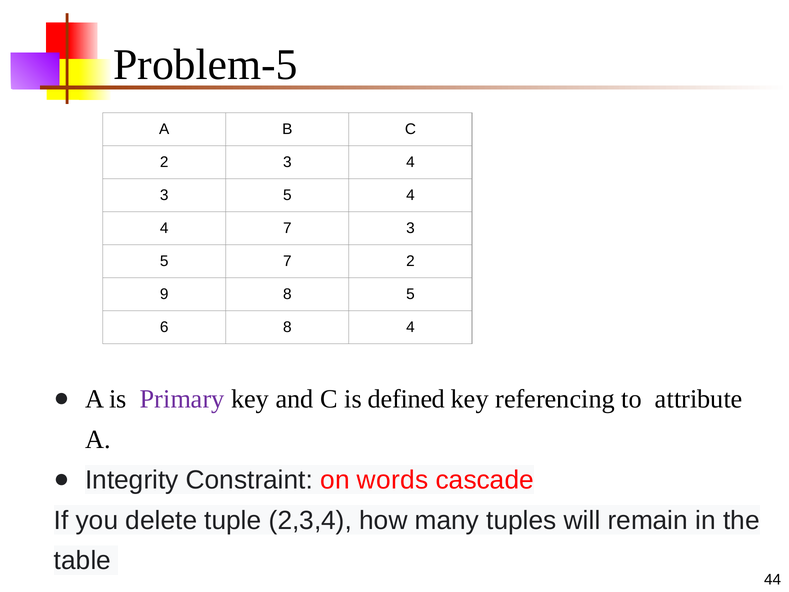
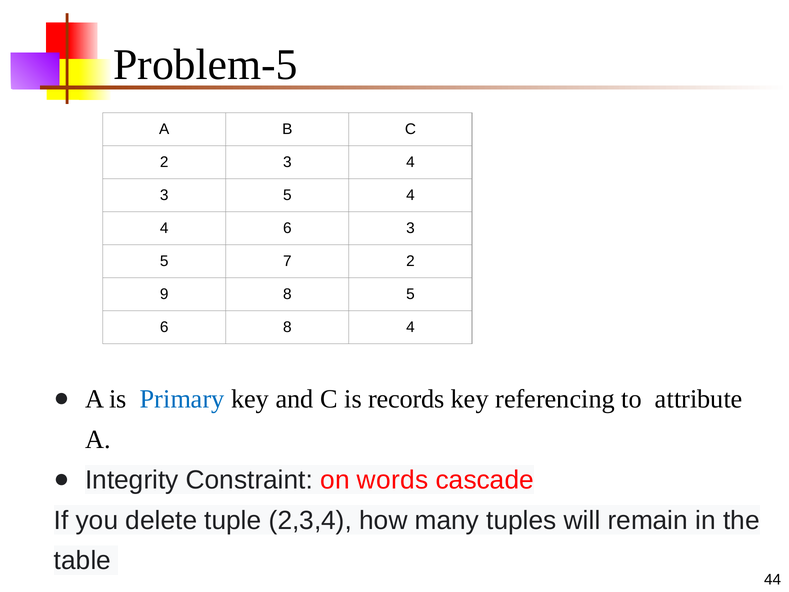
4 7: 7 -> 6
Primary colour: purple -> blue
defined: defined -> records
